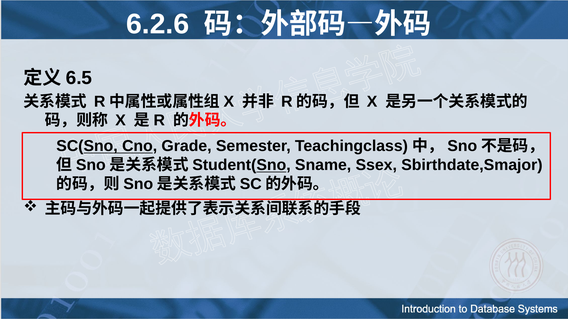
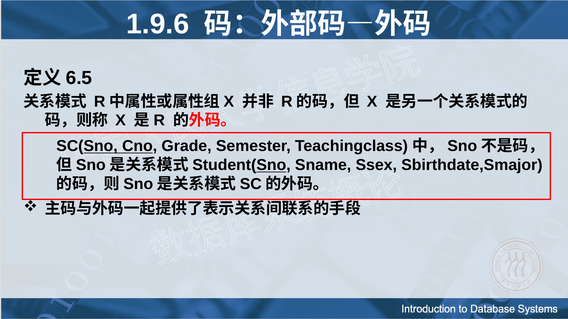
6.2.6: 6.2.6 -> 1.9.6
